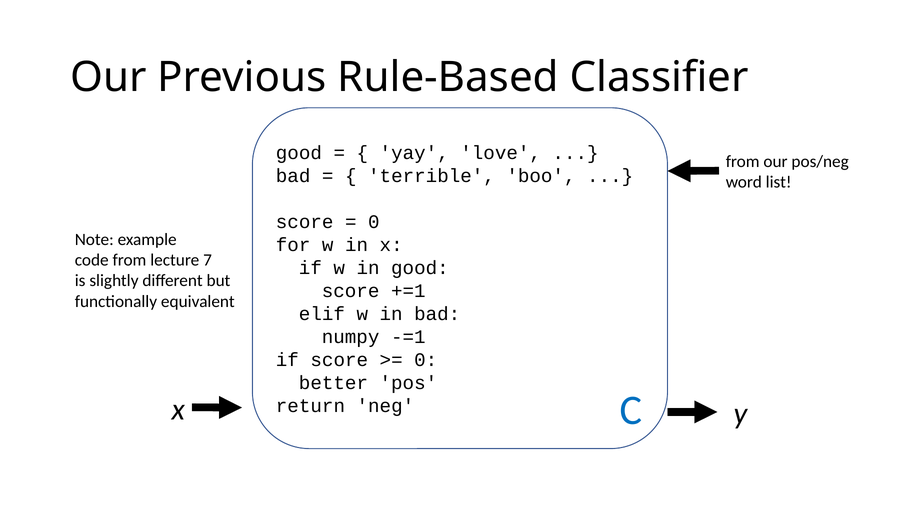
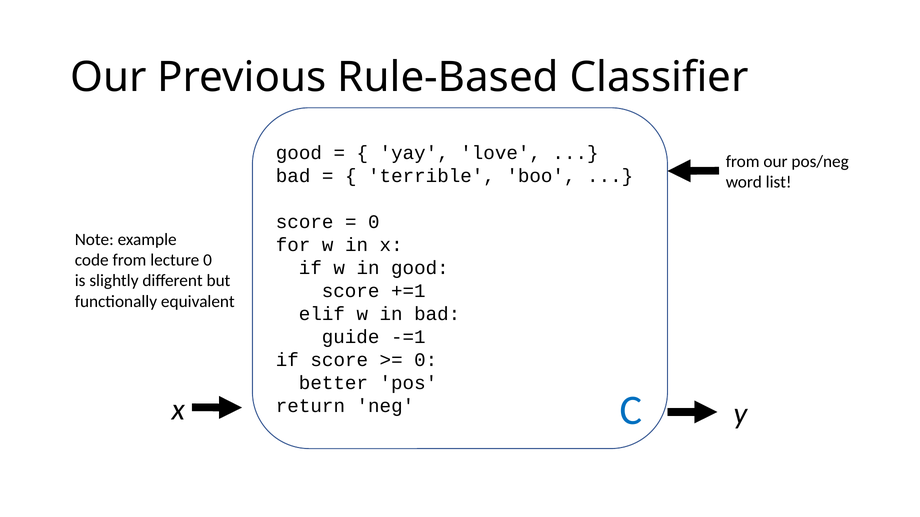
lecture 7: 7 -> 0
numpy: numpy -> guide
